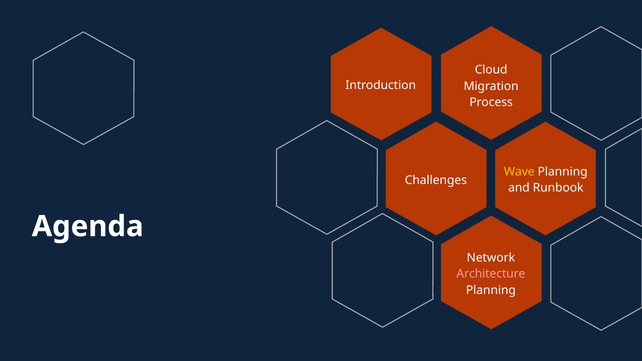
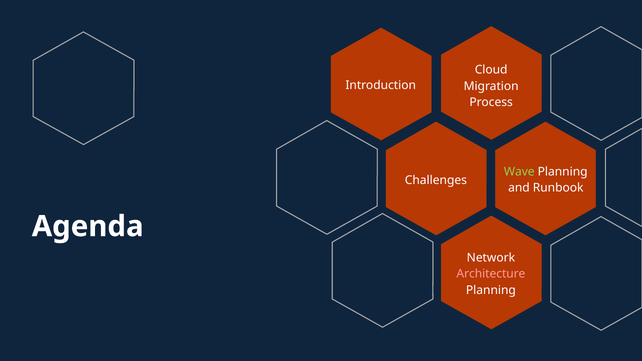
Wave colour: yellow -> light green
